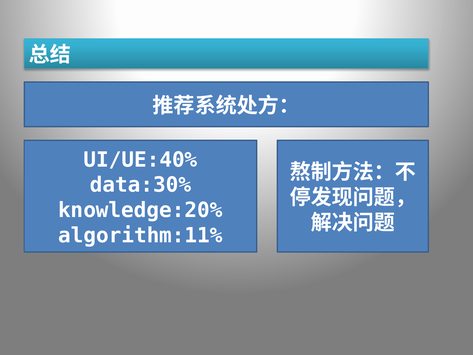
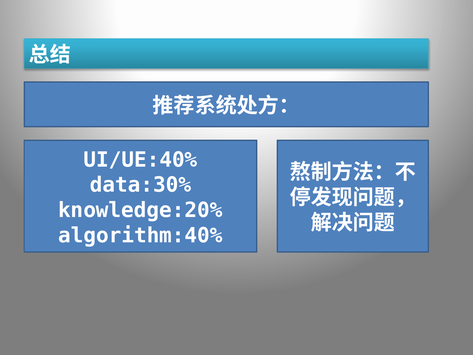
algorithm:11%: algorithm:11% -> algorithm:40%
